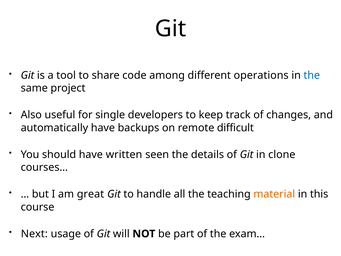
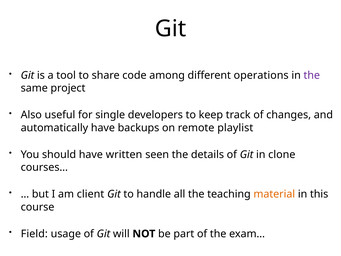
the at (312, 75) colour: blue -> purple
difficult: difficult -> playlist
great: great -> client
Next: Next -> Field
